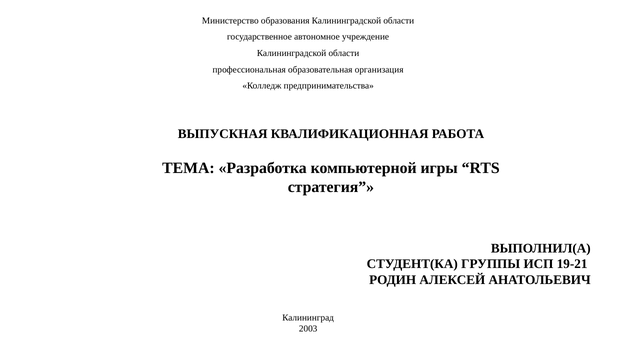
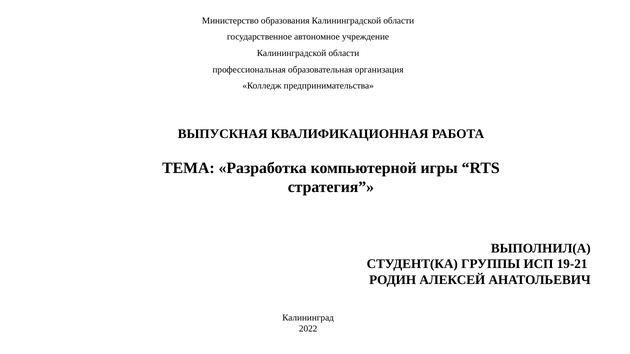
2003: 2003 -> 2022
